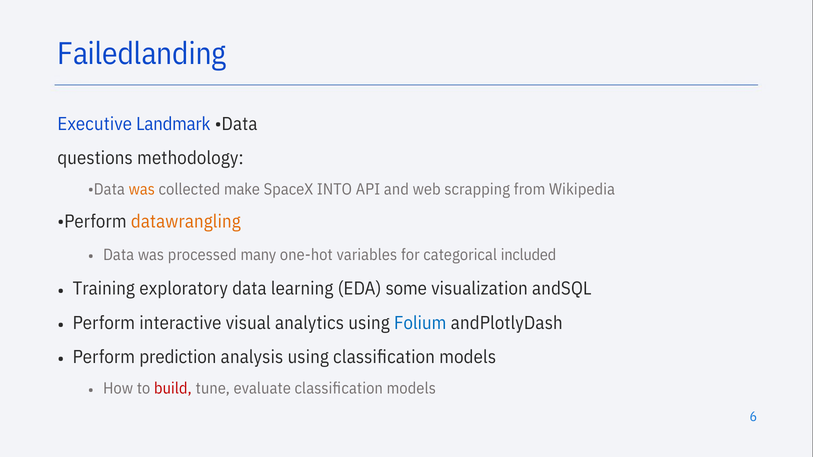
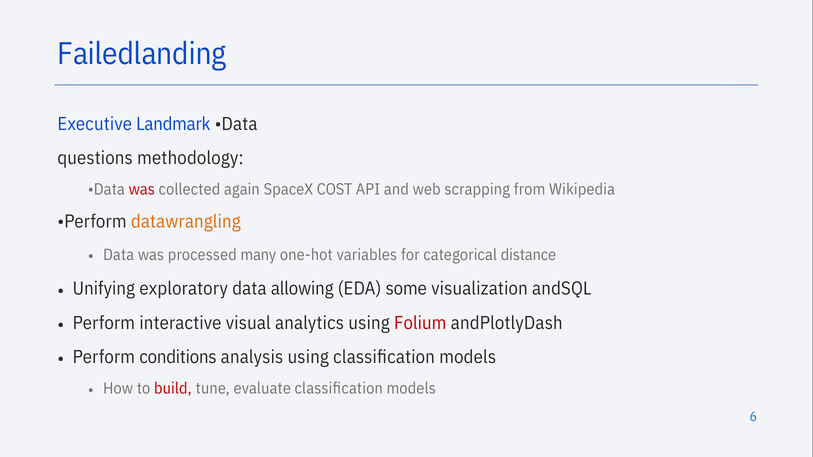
was at (142, 190) colour: orange -> red
make: make -> again
INTO: INTO -> COST
included: included -> distance
Training: Training -> Unifying
learning: learning -> allowing
Folium colour: blue -> red
prediction: prediction -> conditions
